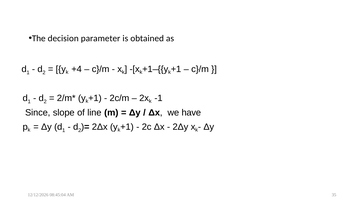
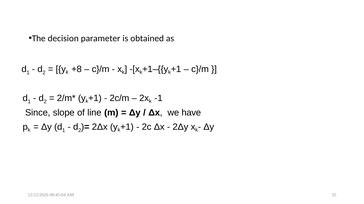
+4: +4 -> +8
